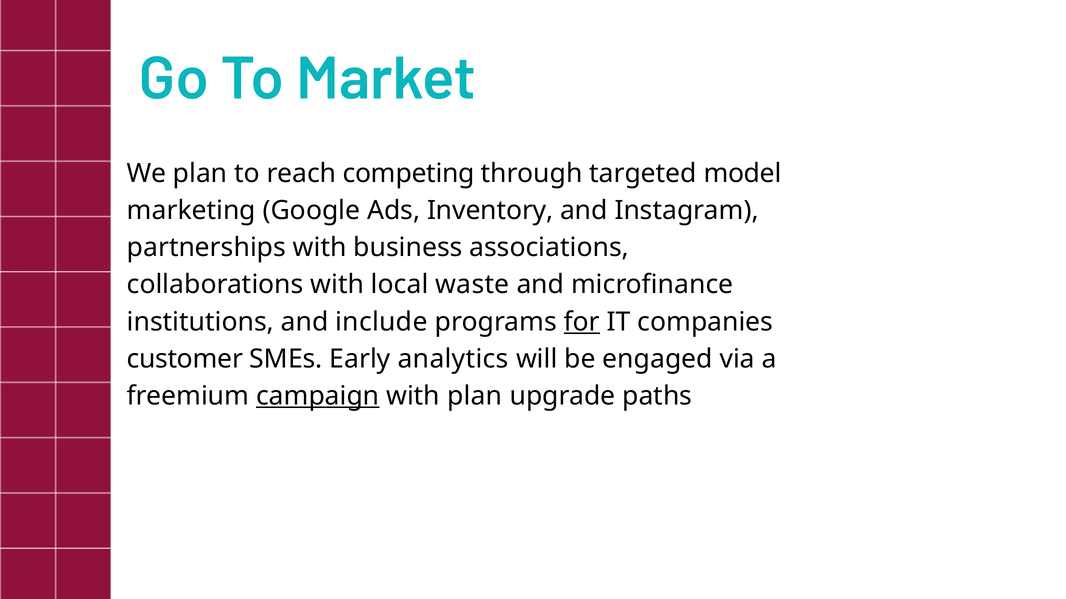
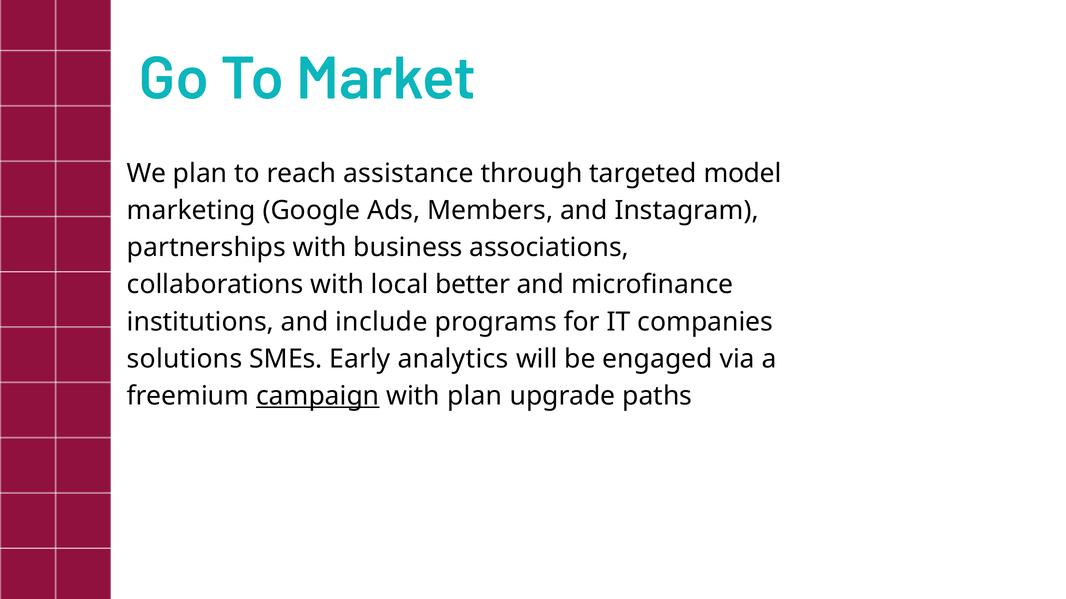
competing: competing -> assistance
Inventory: Inventory -> Members
waste: waste -> better
for underline: present -> none
customer: customer -> solutions
